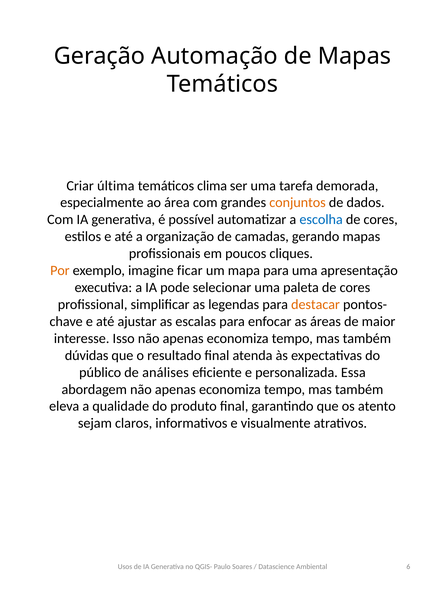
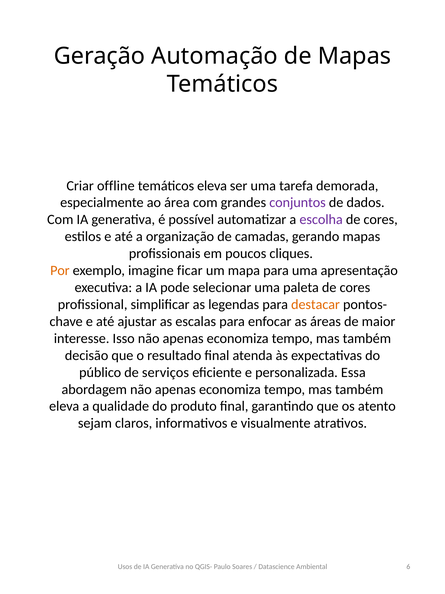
última: última -> offline
temáticos clima: clima -> eleva
conjuntos colour: orange -> purple
escolha colour: blue -> purple
dúvidas: dúvidas -> decisão
análises: análises -> serviços
